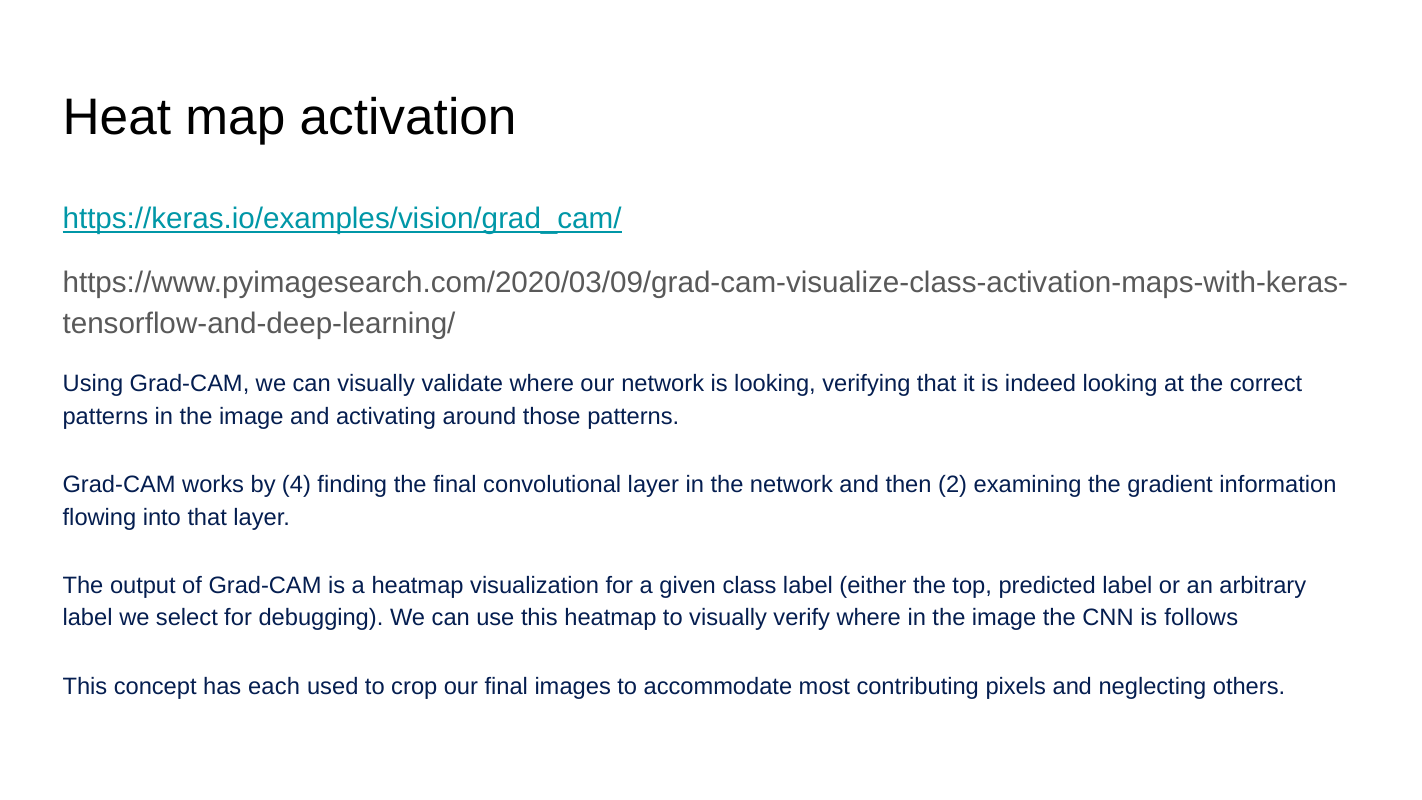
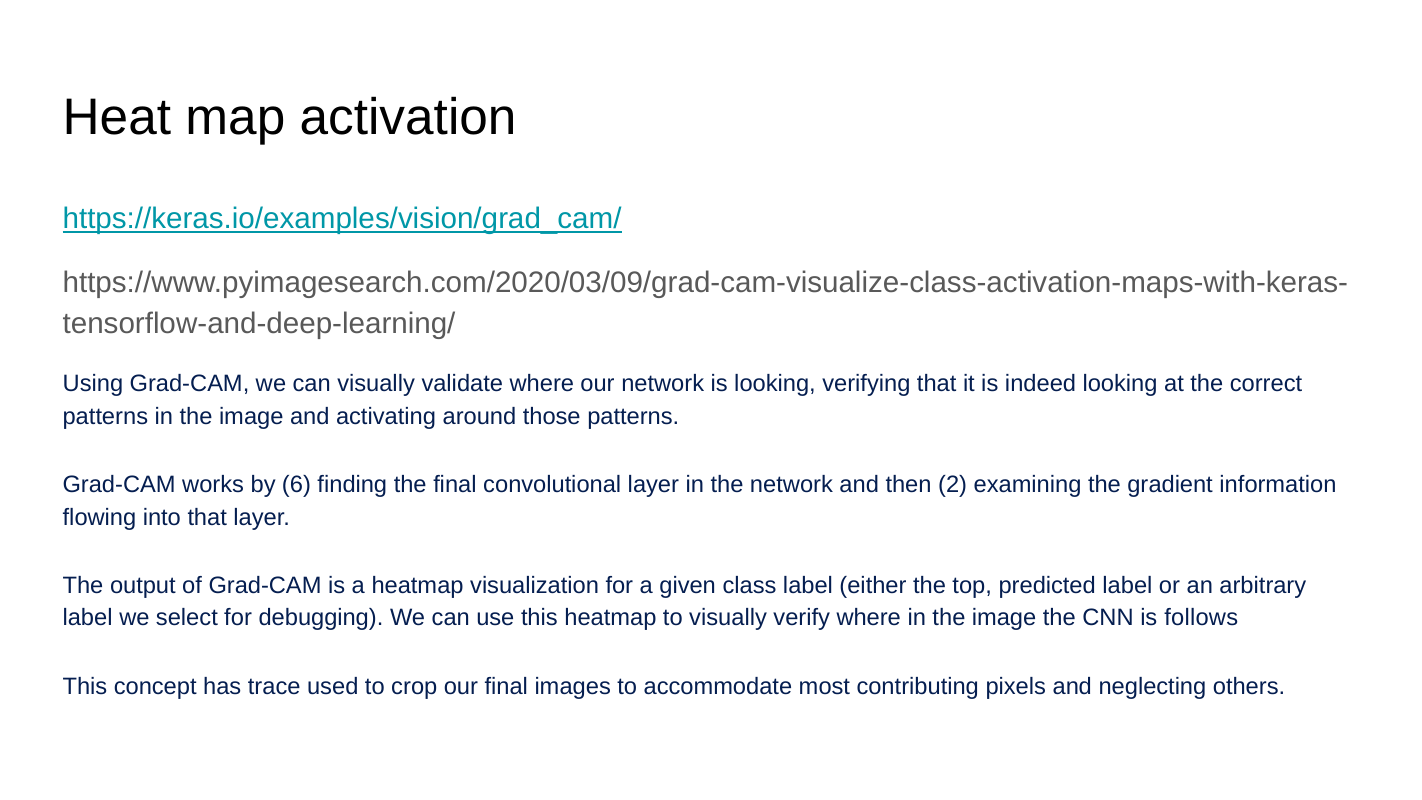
4: 4 -> 6
each: each -> trace
